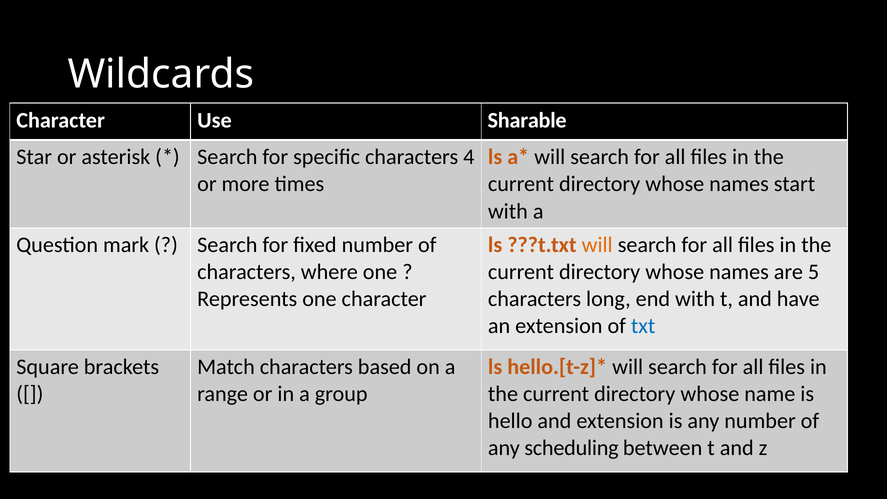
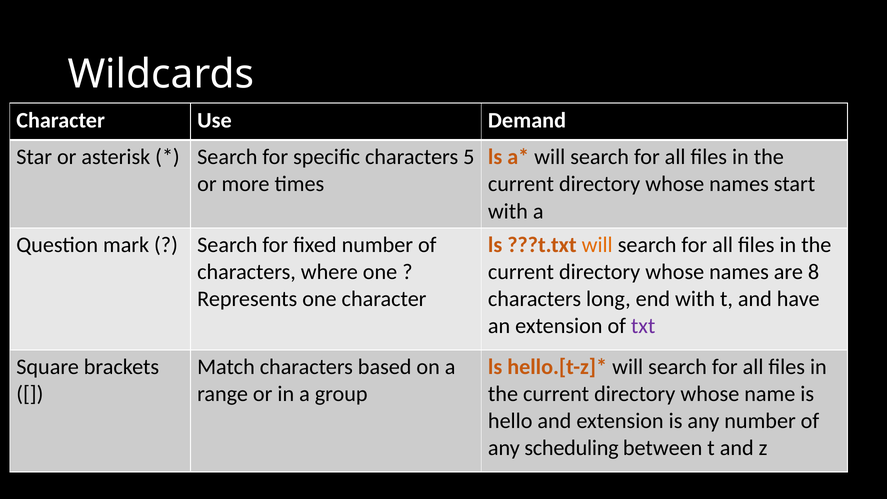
Sharable: Sharable -> Demand
4: 4 -> 5
5: 5 -> 8
txt colour: blue -> purple
